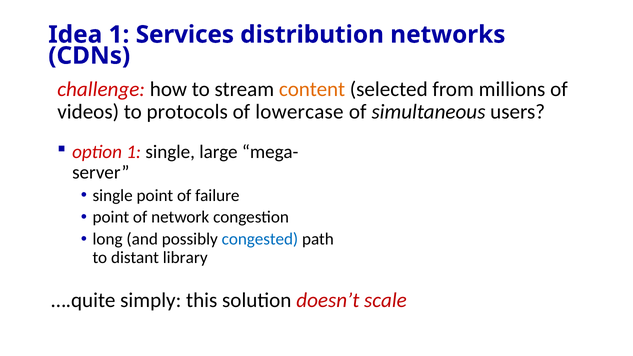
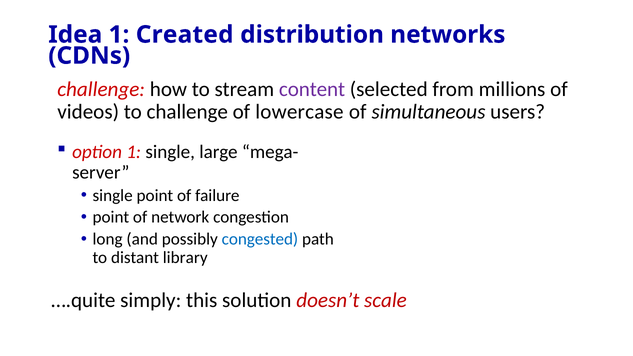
Services: Services -> Created
content colour: orange -> purple
to protocols: protocols -> challenge
